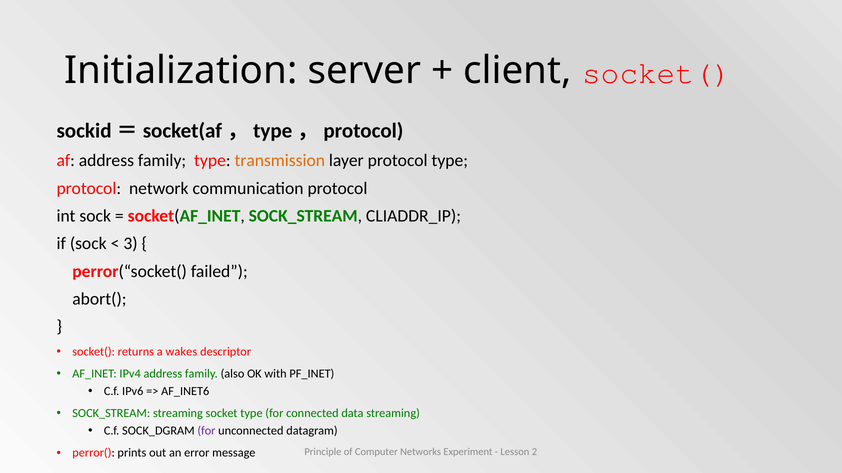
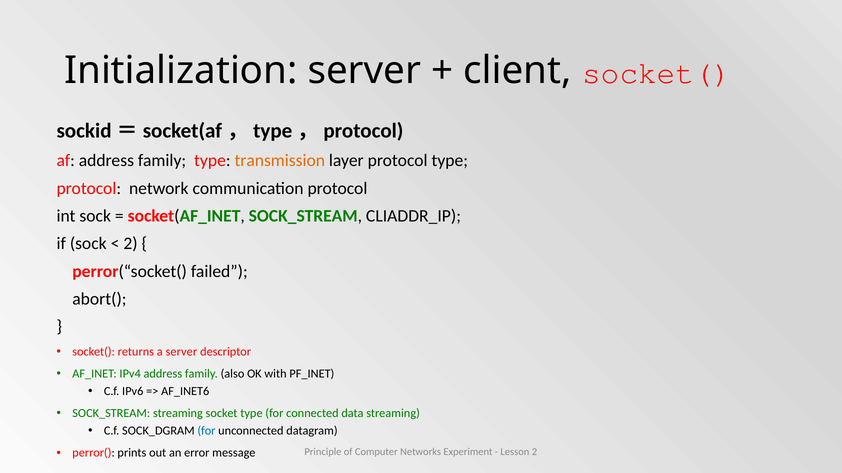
3 at (130, 244): 3 -> 2
a wakes: wakes -> server
for at (206, 431) colour: purple -> blue
